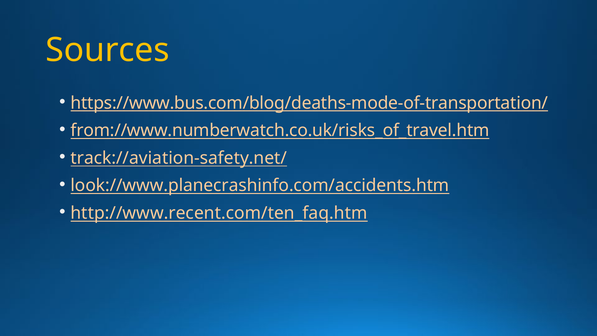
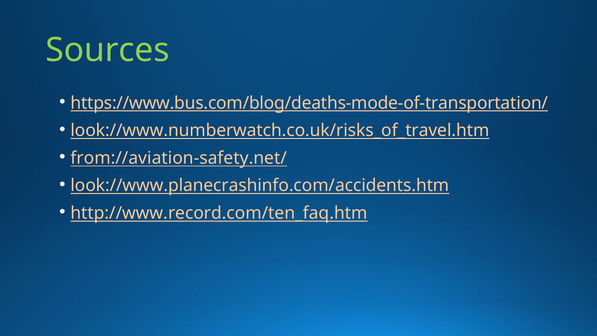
Sources colour: yellow -> light green
from://www.numberwatch.co.uk/risks_of_travel.htm: from://www.numberwatch.co.uk/risks_of_travel.htm -> look://www.numberwatch.co.uk/risks_of_travel.htm
track://aviation-safety.net/: track://aviation-safety.net/ -> from://aviation-safety.net/
http://www.recent.com/ten_faq.htm: http://www.recent.com/ten_faq.htm -> http://www.record.com/ten_faq.htm
